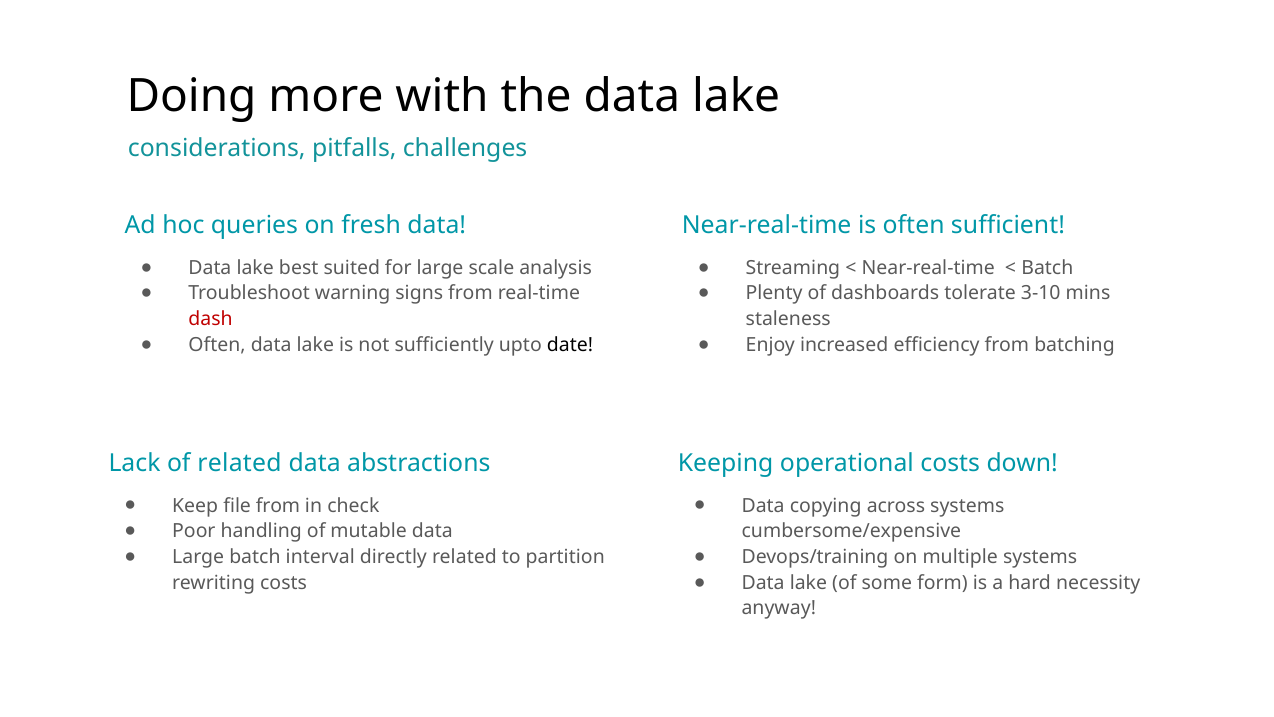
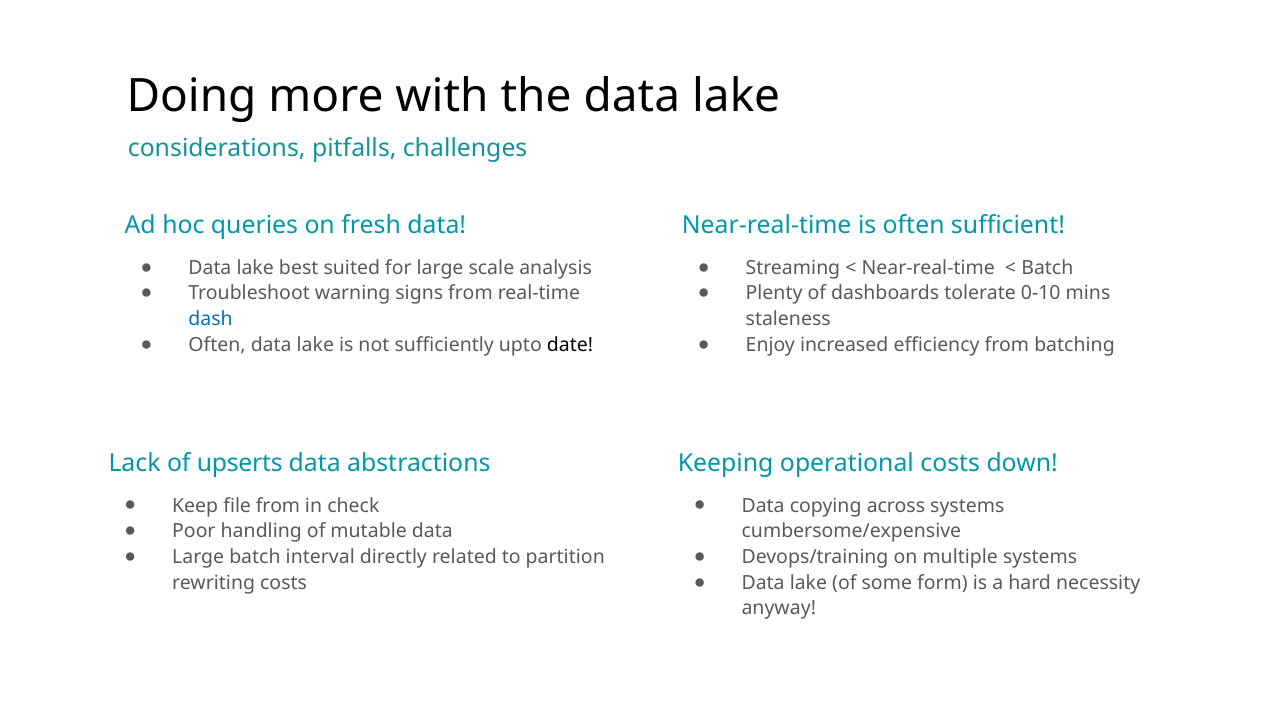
3-10: 3-10 -> 0-10
dash colour: red -> blue
of related: related -> upserts
